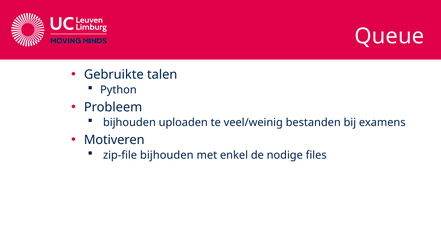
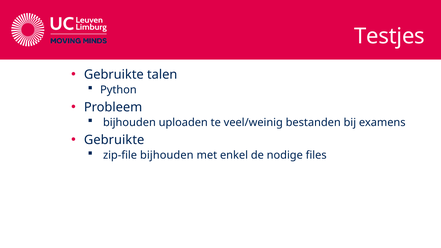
Queue: Queue -> Testjes
Motiveren at (114, 140): Motiveren -> Gebruikte
